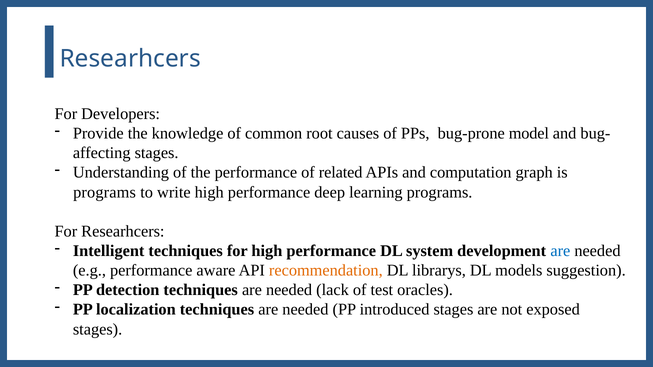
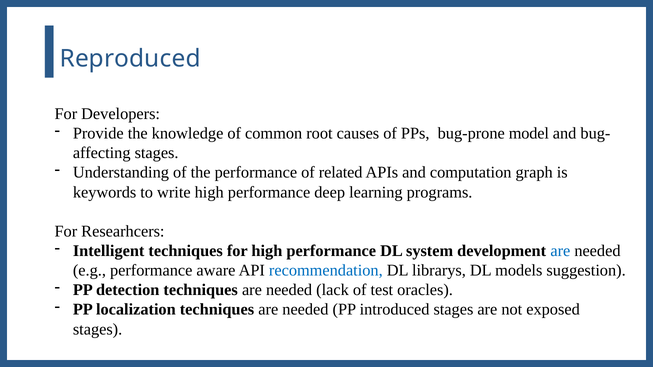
Researhcers at (130, 59): Researhcers -> Reproduced
programs at (105, 192): programs -> keywords
recommendation colour: orange -> blue
